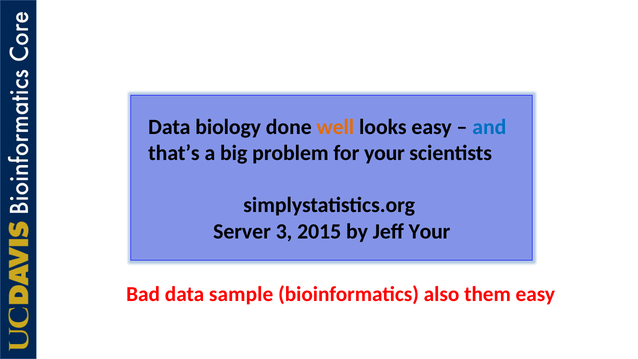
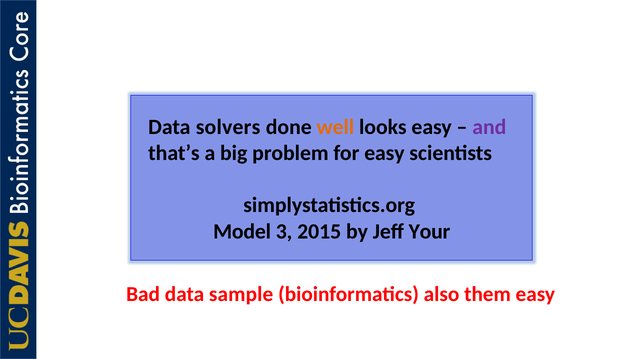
biology: biology -> solvers
and colour: blue -> purple
for your: your -> easy
Server: Server -> Model
